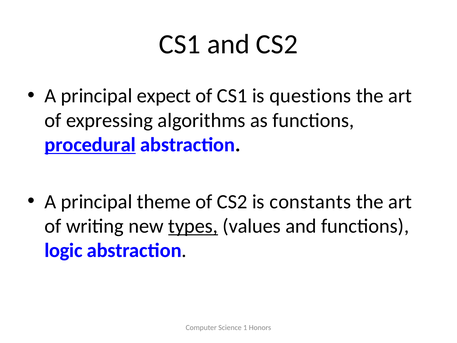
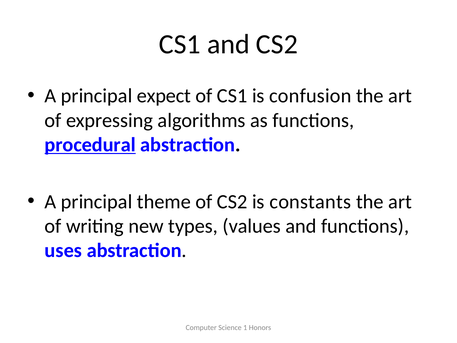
questions: questions -> confusion
types underline: present -> none
logic: logic -> uses
